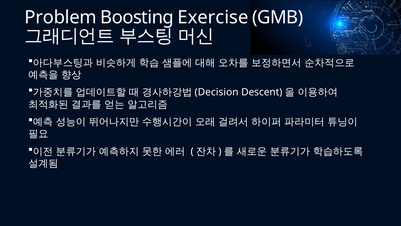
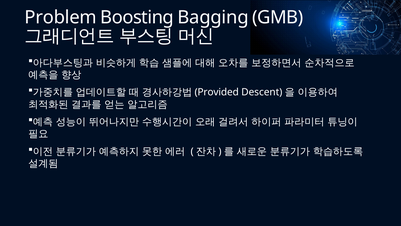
Exercise: Exercise -> Bagging
Decision: Decision -> Provided
